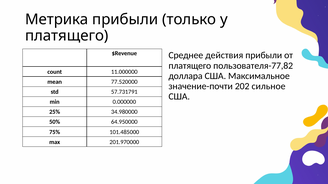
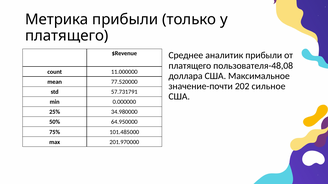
действия: действия -> аналитик
пользователя-77,82: пользователя-77,82 -> пользователя-48,08
